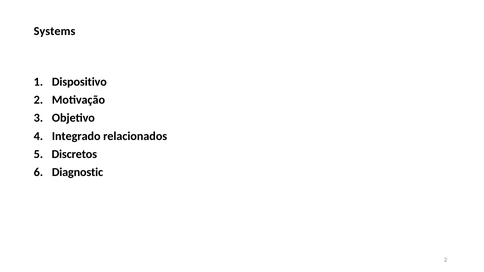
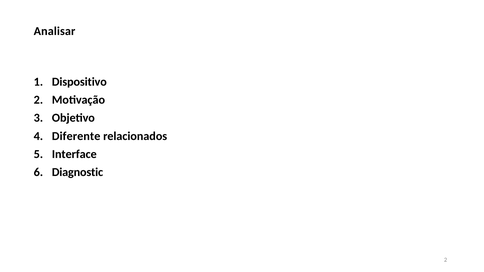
Systems: Systems -> Analisar
Integrado: Integrado -> Diferente
Discretos: Discretos -> Interface
